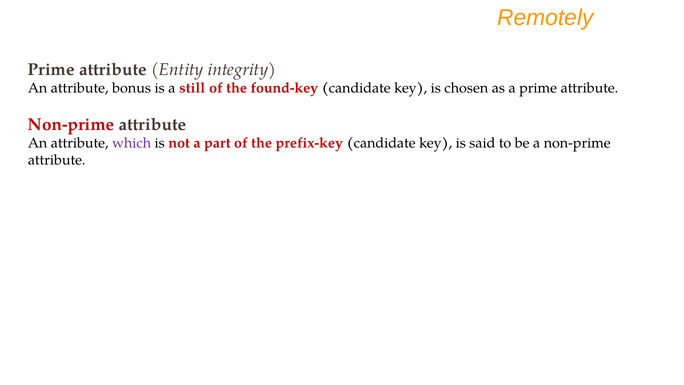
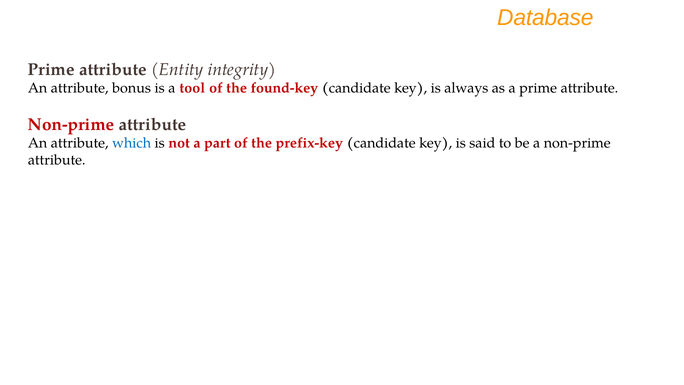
Remotely: Remotely -> Database
still: still -> tool
chosen: chosen -> always
which colour: purple -> blue
